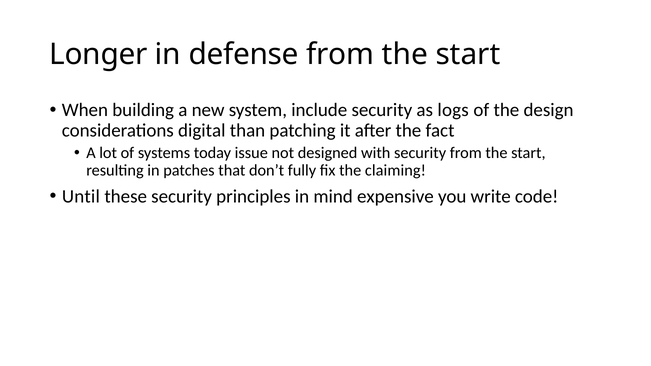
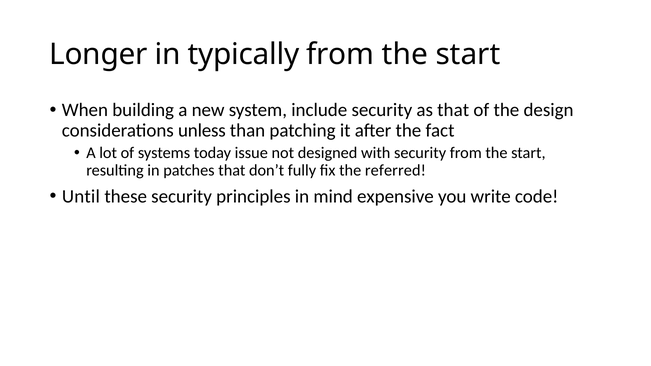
defense: defense -> typically
as logs: logs -> that
digital: digital -> unless
claiming: claiming -> referred
